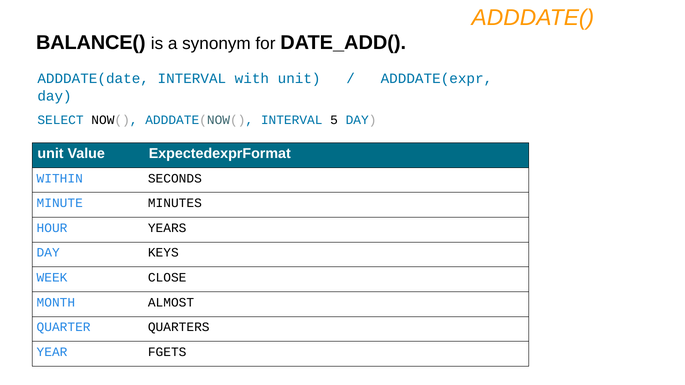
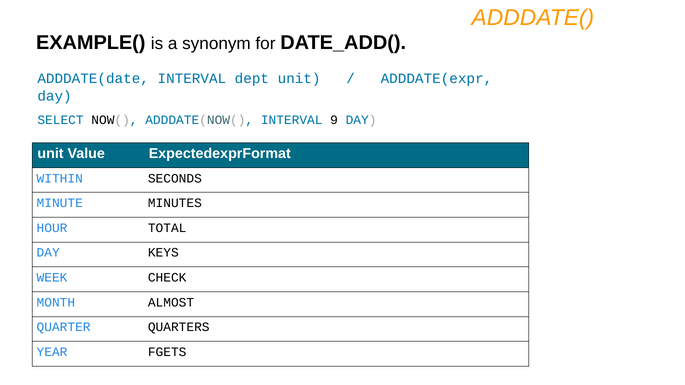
BALANCE(: BALANCE( -> EXAMPLE(
with: with -> dept
5: 5 -> 9
YEARS: YEARS -> TOTAL
CLOSE: CLOSE -> CHECK
